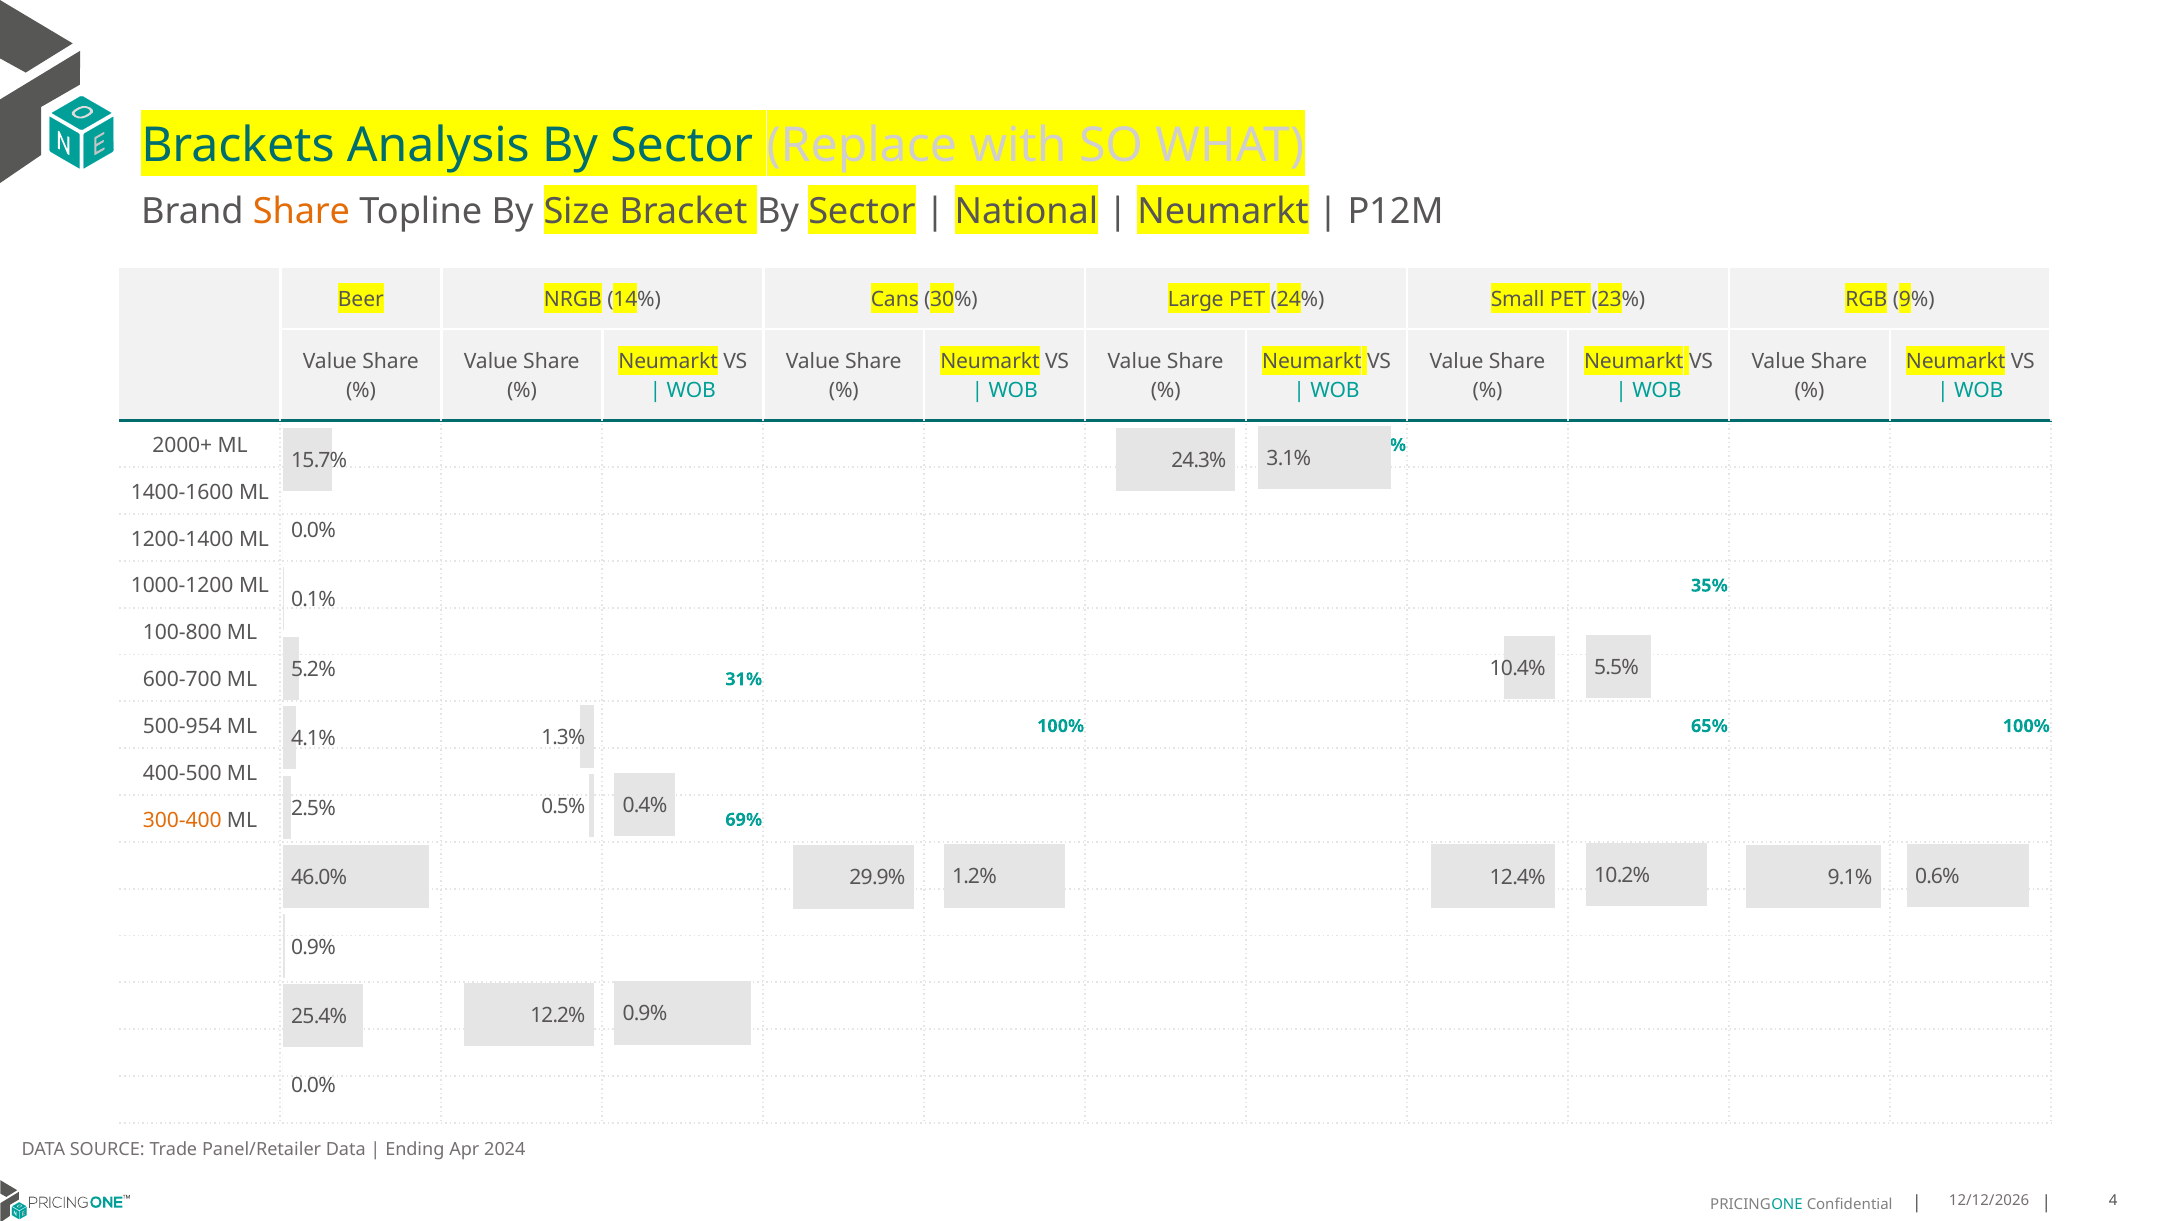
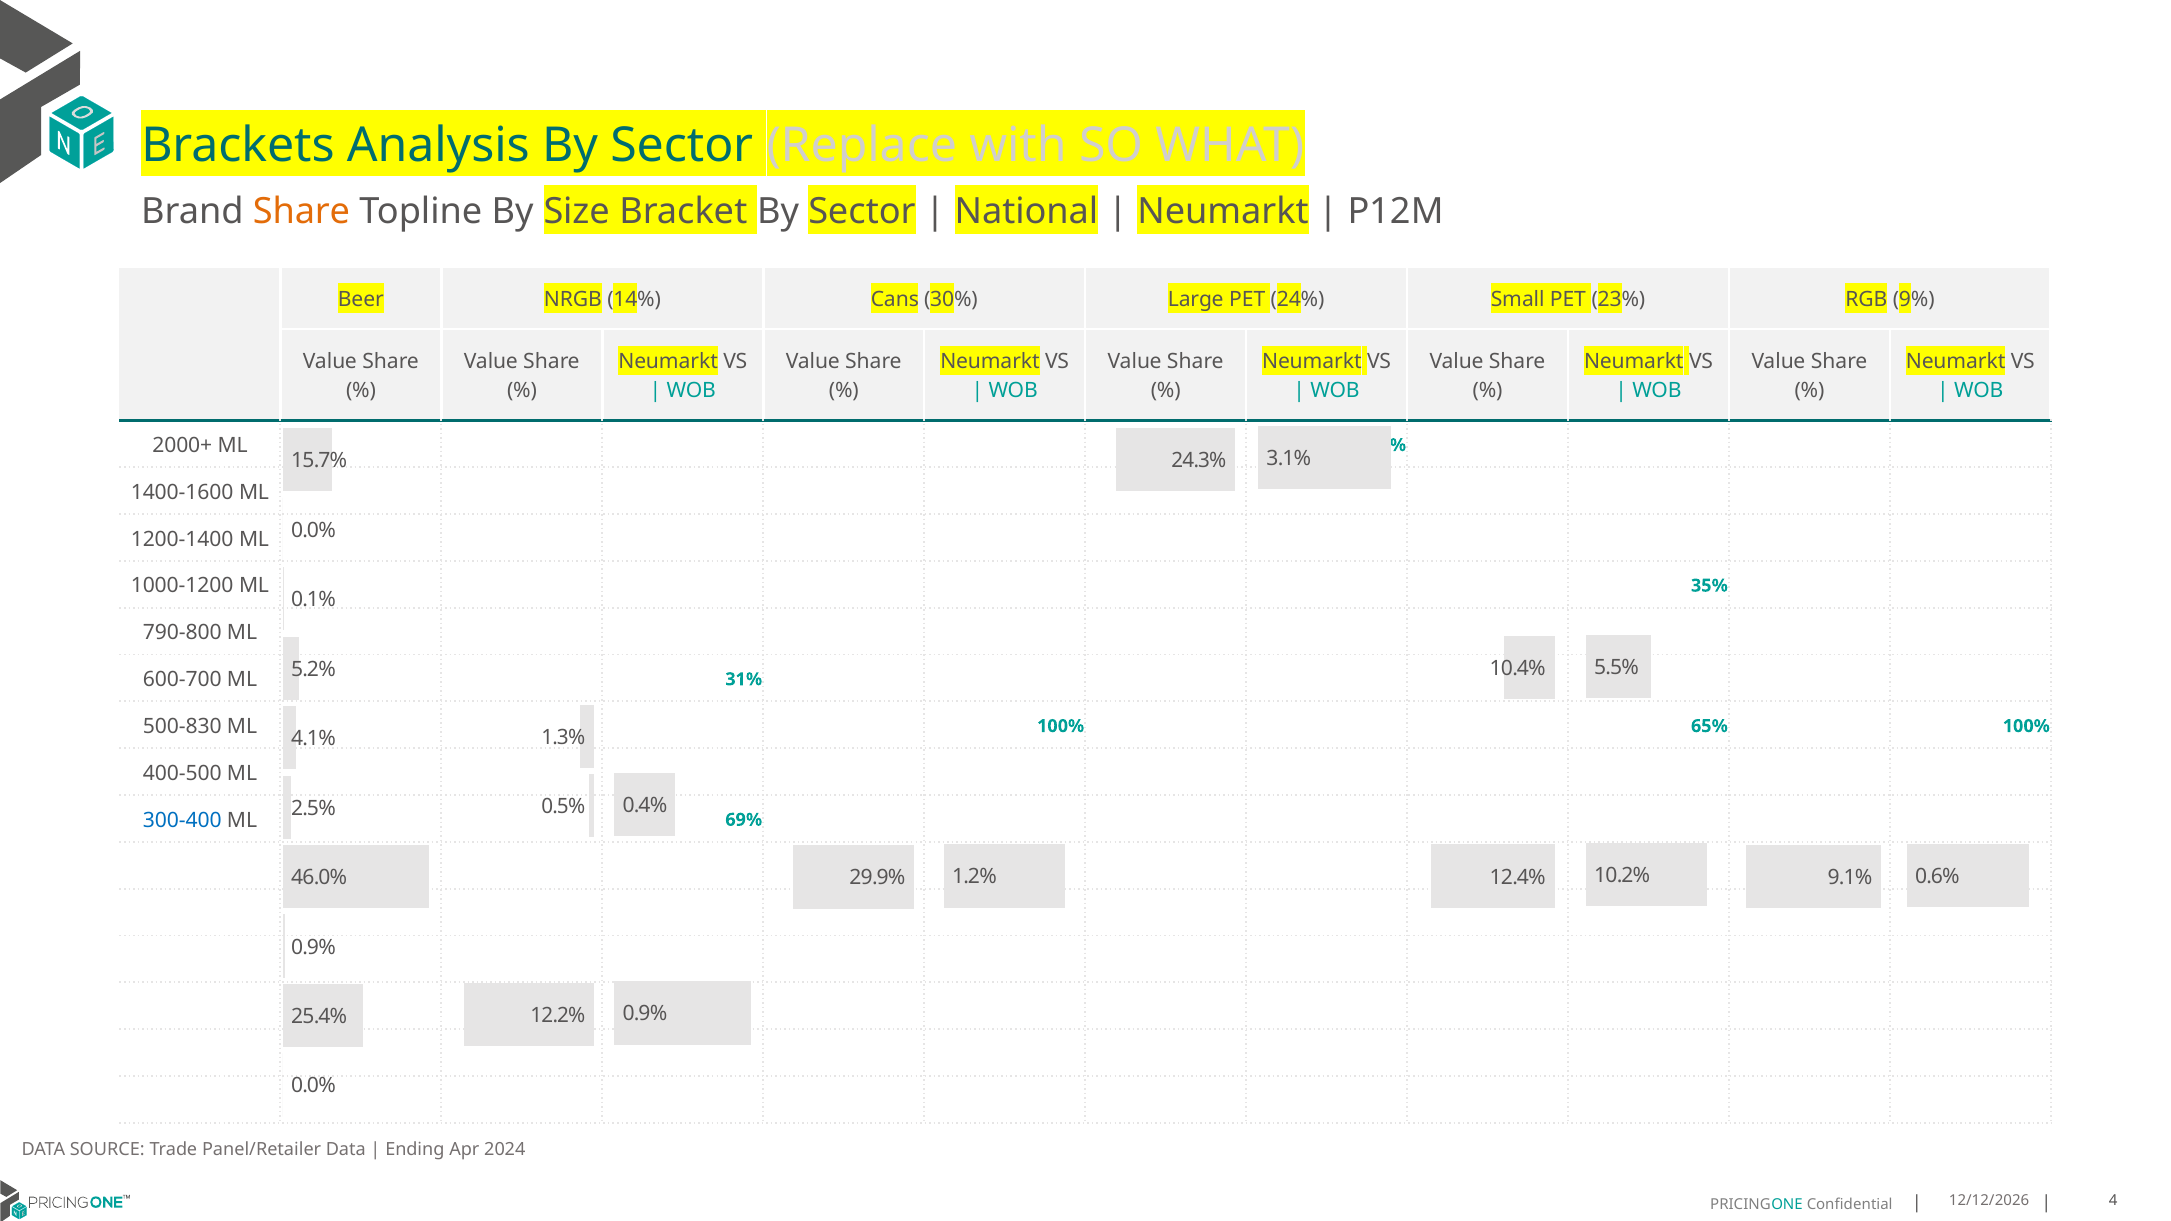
100-800: 100-800 -> 790-800
500-954: 500-954 -> 500-830
300-400 colour: orange -> blue
